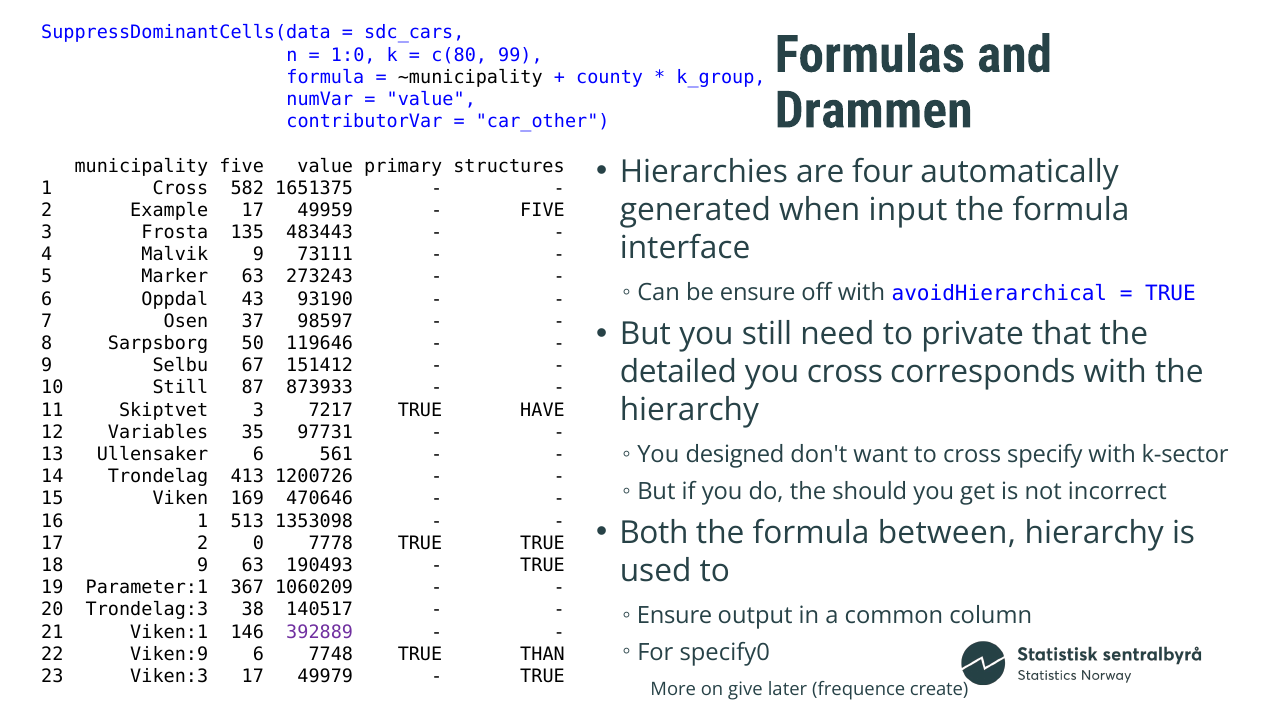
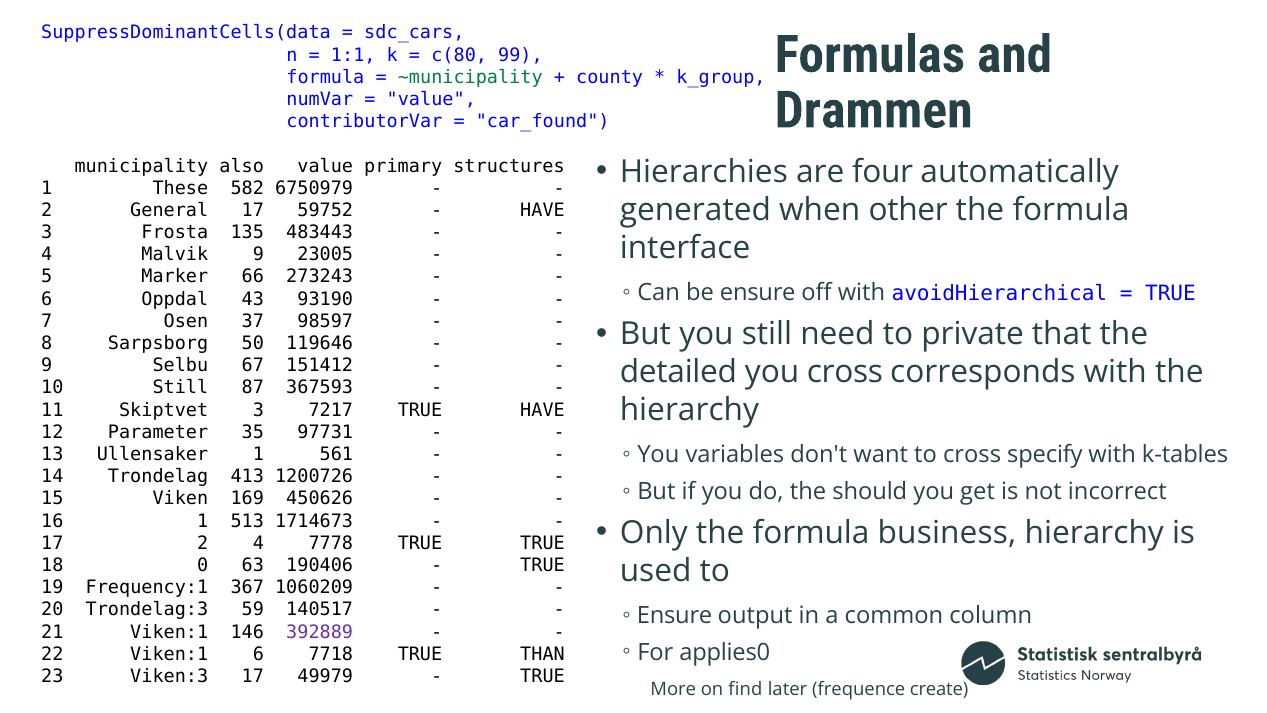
1:0: 1:0 -> 1:1
~municipality colour: black -> green
car_other: car_other -> car_found
municipality five: five -> also
1 Cross: Cross -> These
1651375: 1651375 -> 6750979
input: input -> other
Example: Example -> General
49959: 49959 -> 59752
FIVE at (543, 210): FIVE -> HAVE
73111: 73111 -> 23005
Marker 63: 63 -> 66
873933: 873933 -> 367593
Variables: Variables -> Parameter
designed: designed -> variables
k-sector: k-sector -> k-tables
Ullensaker 6: 6 -> 1
470646: 470646 -> 450626
1353098: 1353098 -> 1714673
Both: Both -> Only
between: between -> business
2 0: 0 -> 4
18 9: 9 -> 0
190493: 190493 -> 190406
Parameter:1: Parameter:1 -> Frequency:1
38: 38 -> 59
specify0: specify0 -> applies0
22 Viken:9: Viken:9 -> Viken:1
7748: 7748 -> 7718
give: give -> find
